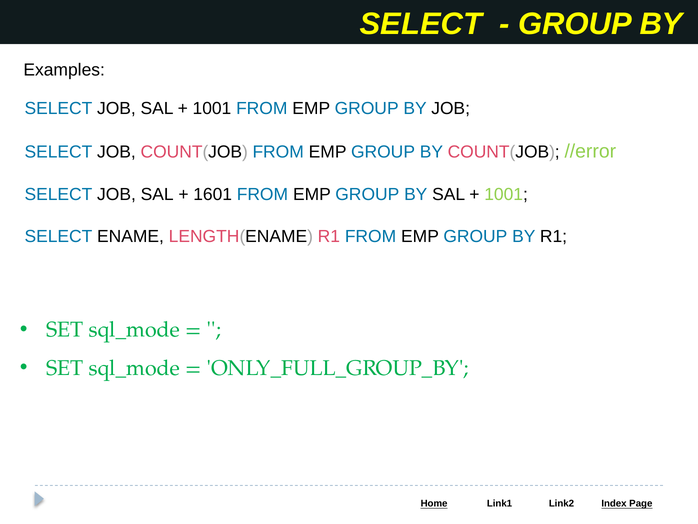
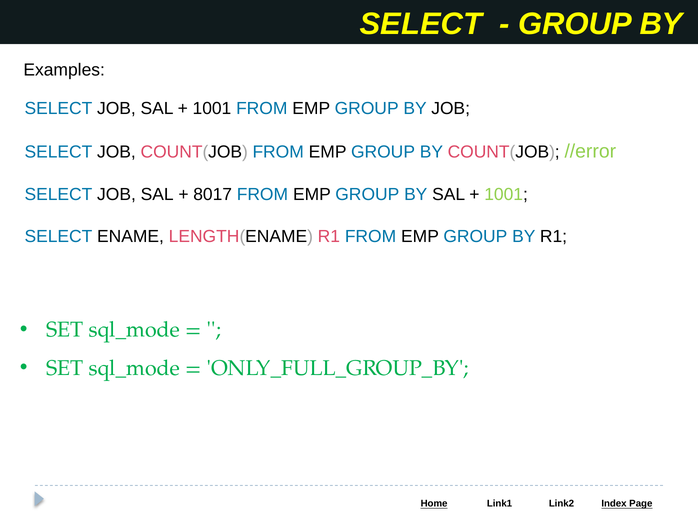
1601: 1601 -> 8017
